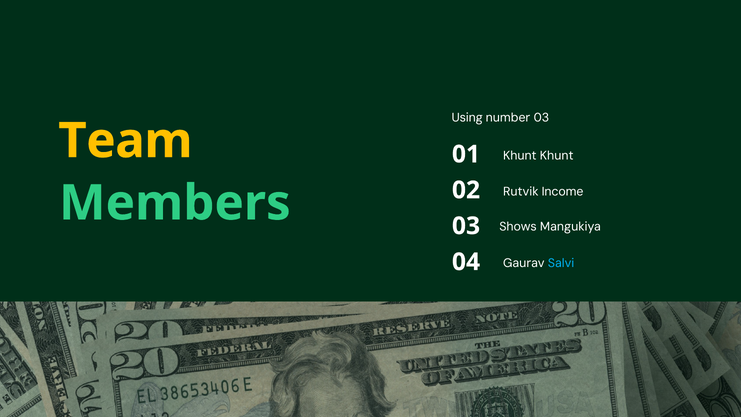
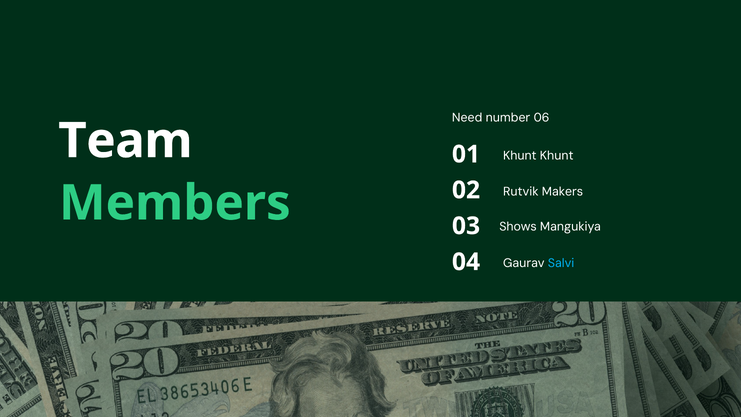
Using: Using -> Need
number 03: 03 -> 06
Team colour: yellow -> white
Income: Income -> Makers
